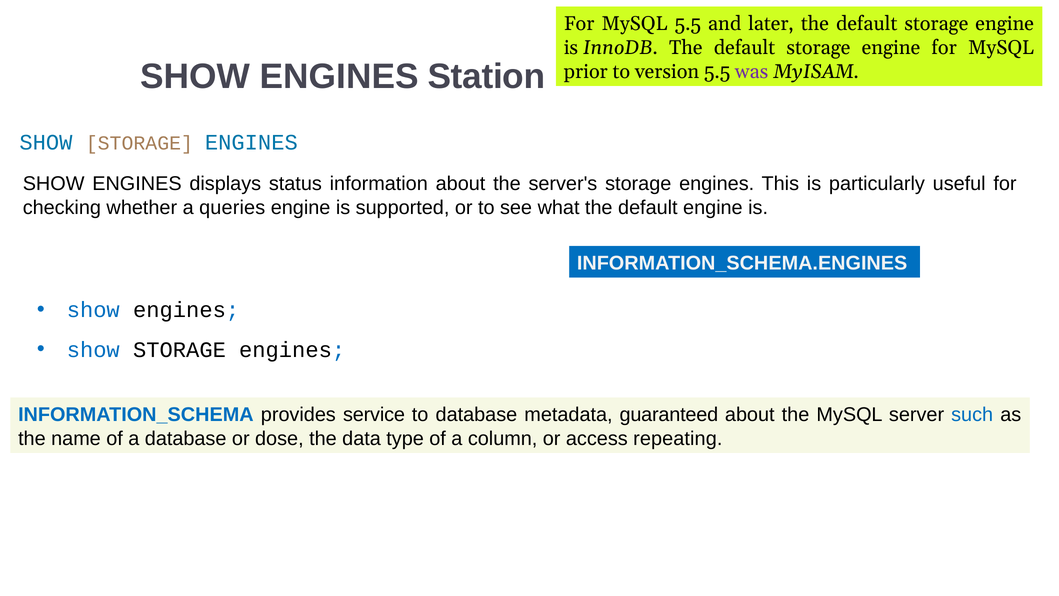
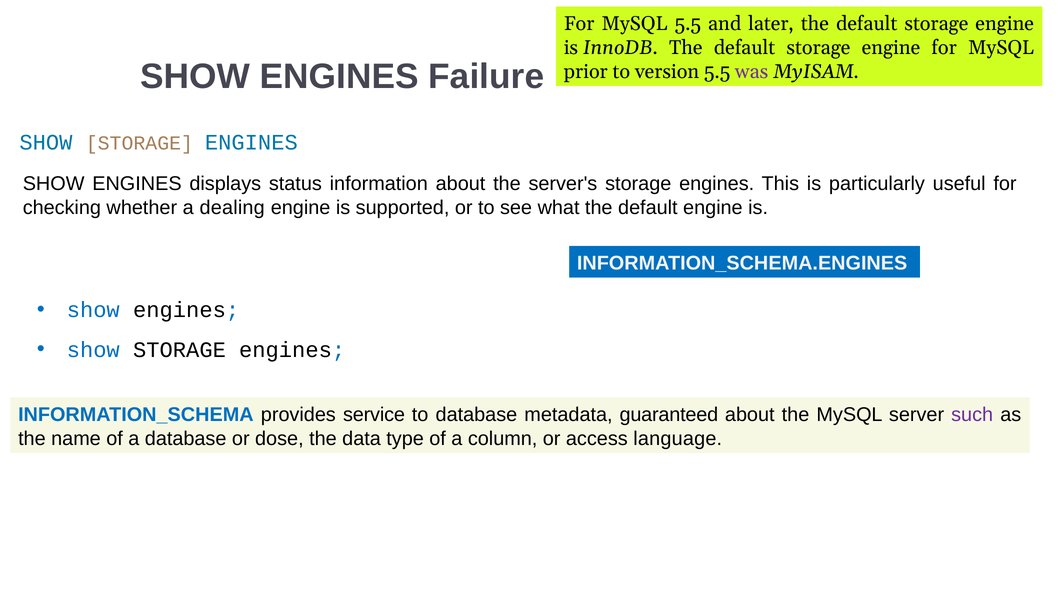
Station: Station -> Failure
queries: queries -> dealing
such colour: blue -> purple
repeating: repeating -> language
